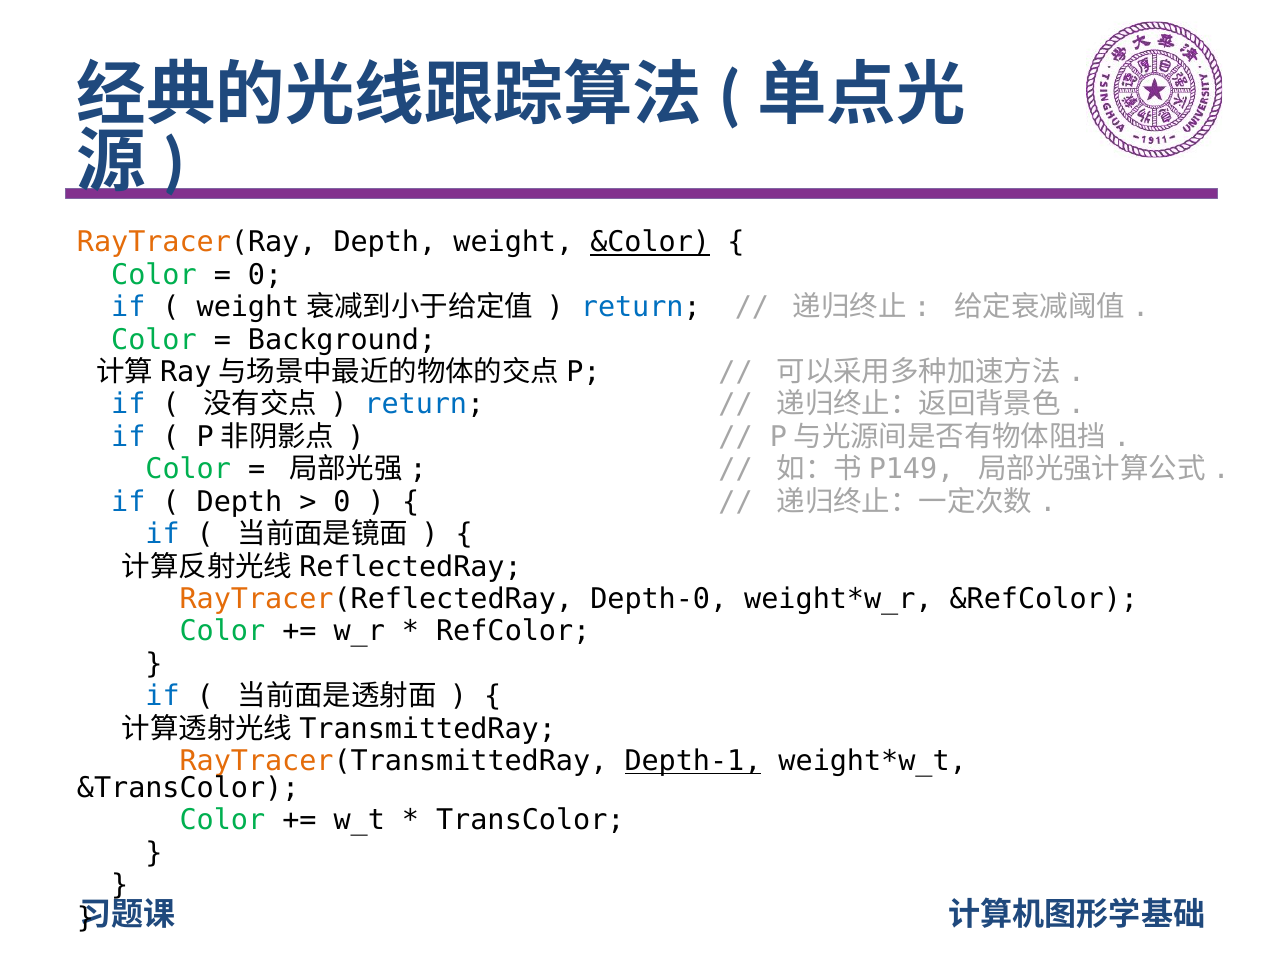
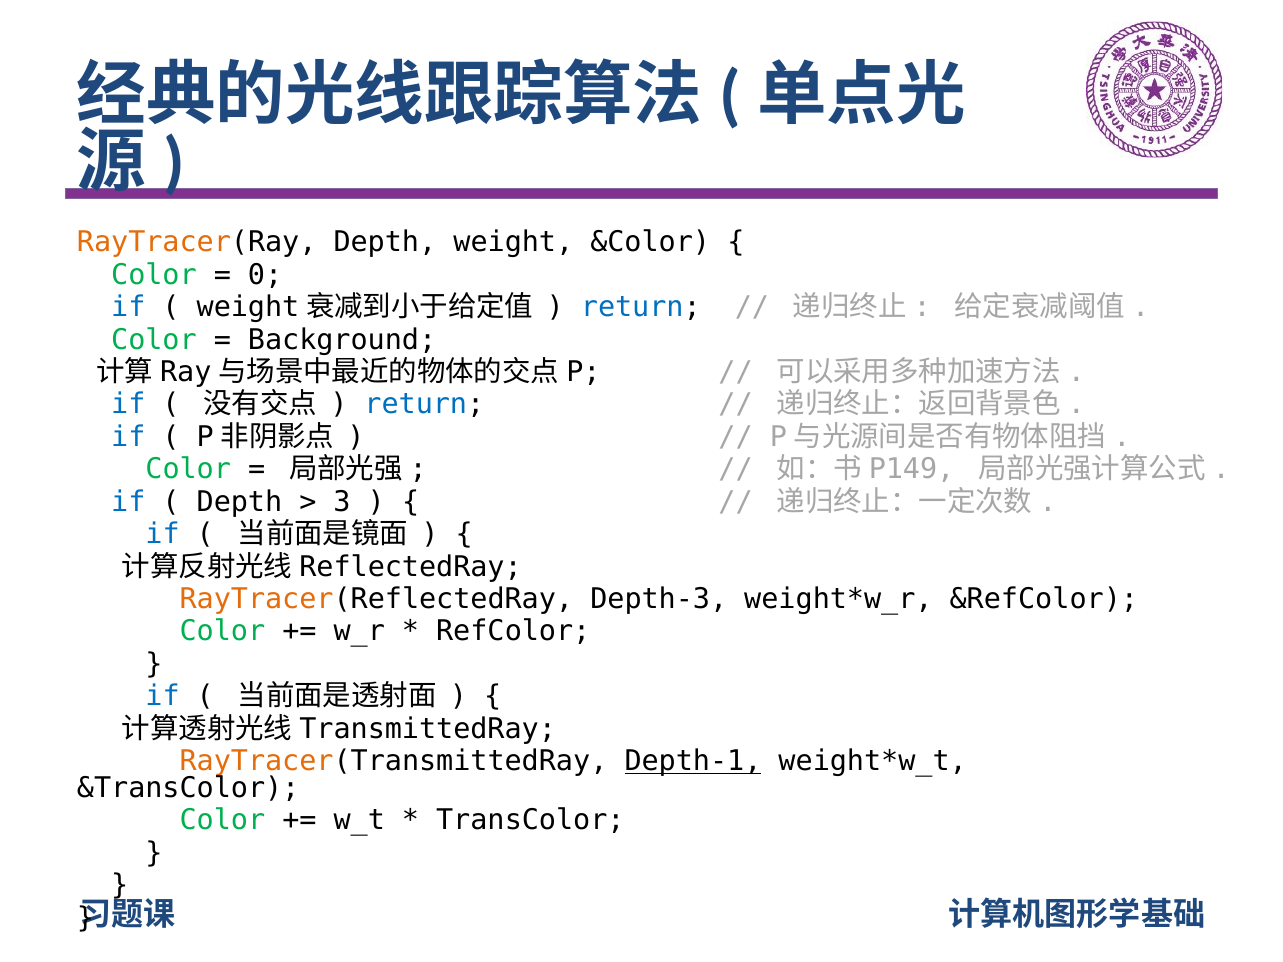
&Color underline: present -> none
0 at (342, 502): 0 -> 3
Depth-0: Depth-0 -> Depth-3
